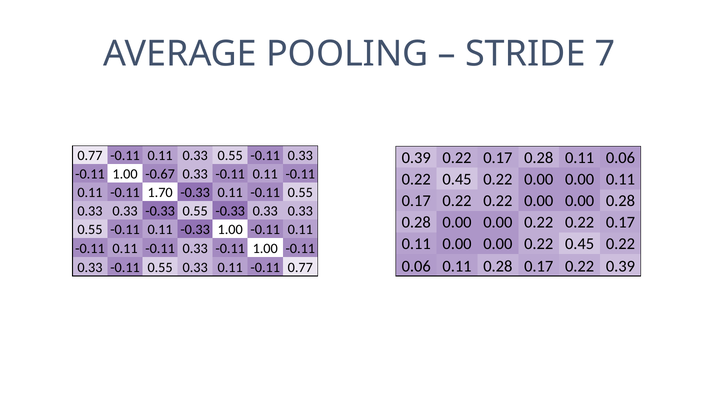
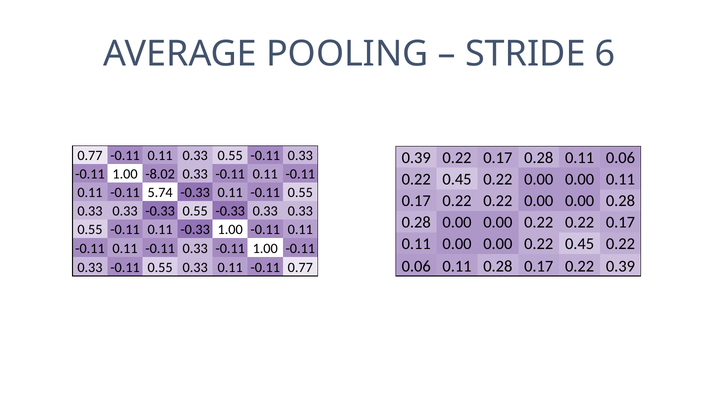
7: 7 -> 6
-0.67: -0.67 -> -8.02
1.70: 1.70 -> 5.74
